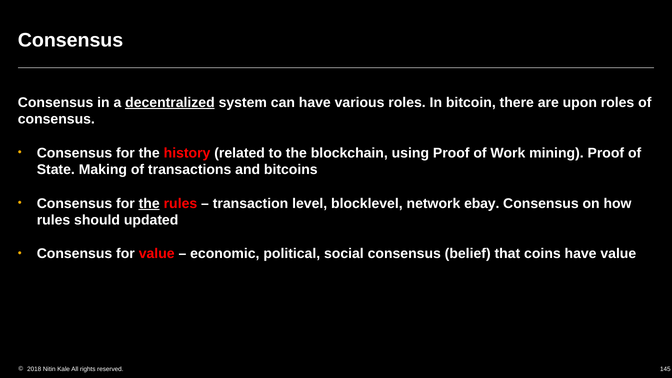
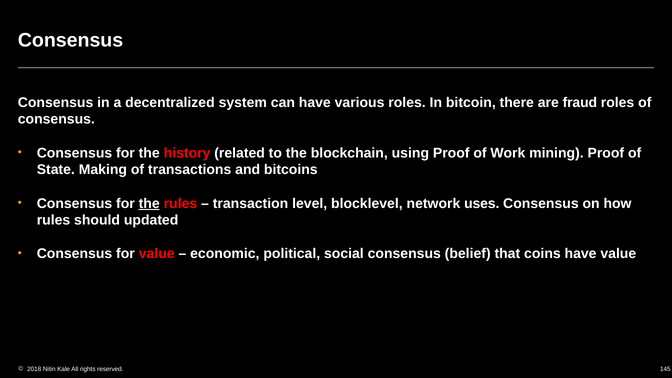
decentralized underline: present -> none
upon: upon -> fraud
ebay: ebay -> uses
